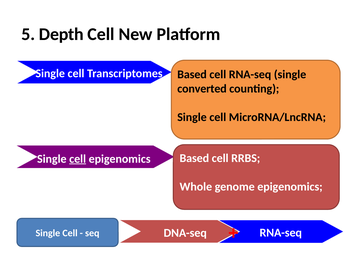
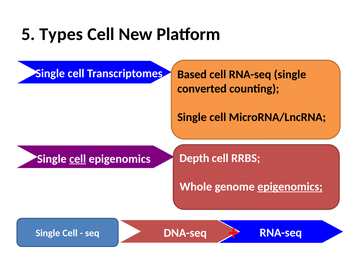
Depth: Depth -> Types
epigenomics Based: Based -> Depth
epigenomics at (290, 187) underline: none -> present
